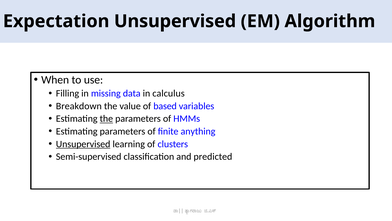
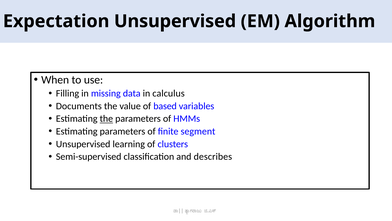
Breakdown: Breakdown -> Documents
anything: anything -> segment
Unsupervised at (83, 144) underline: present -> none
predicted: predicted -> describes
